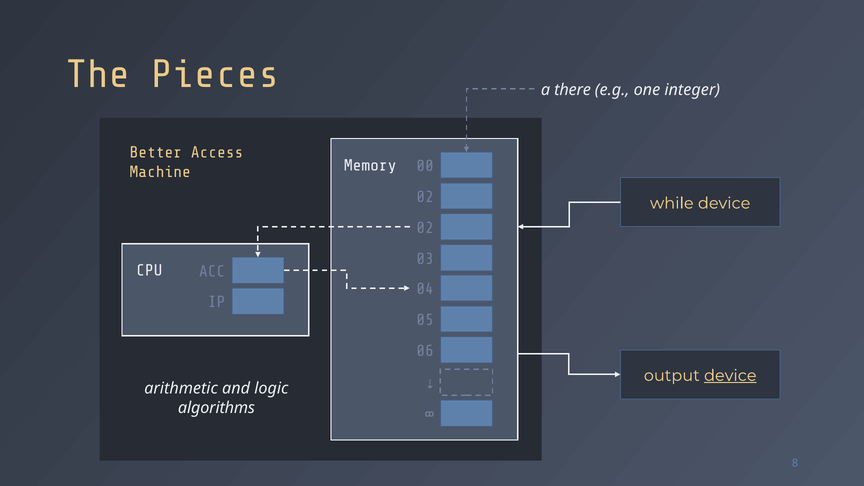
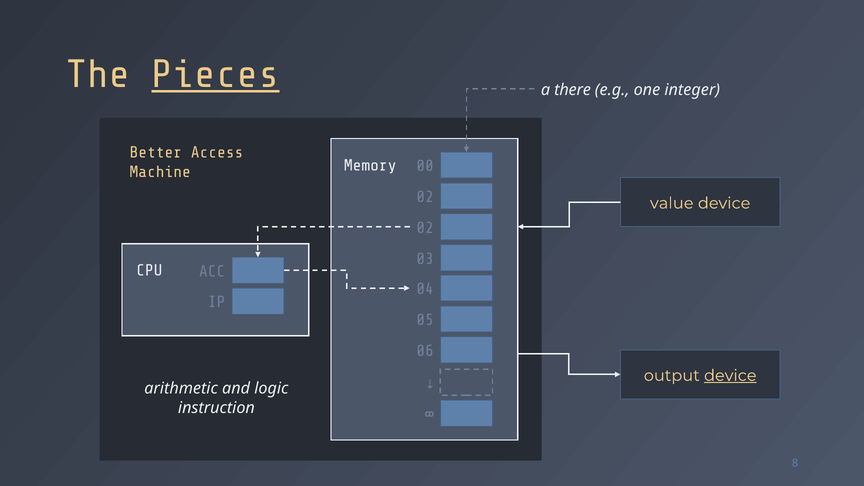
Pieces underline: none -> present
while: while -> value
algorithms: algorithms -> instruction
